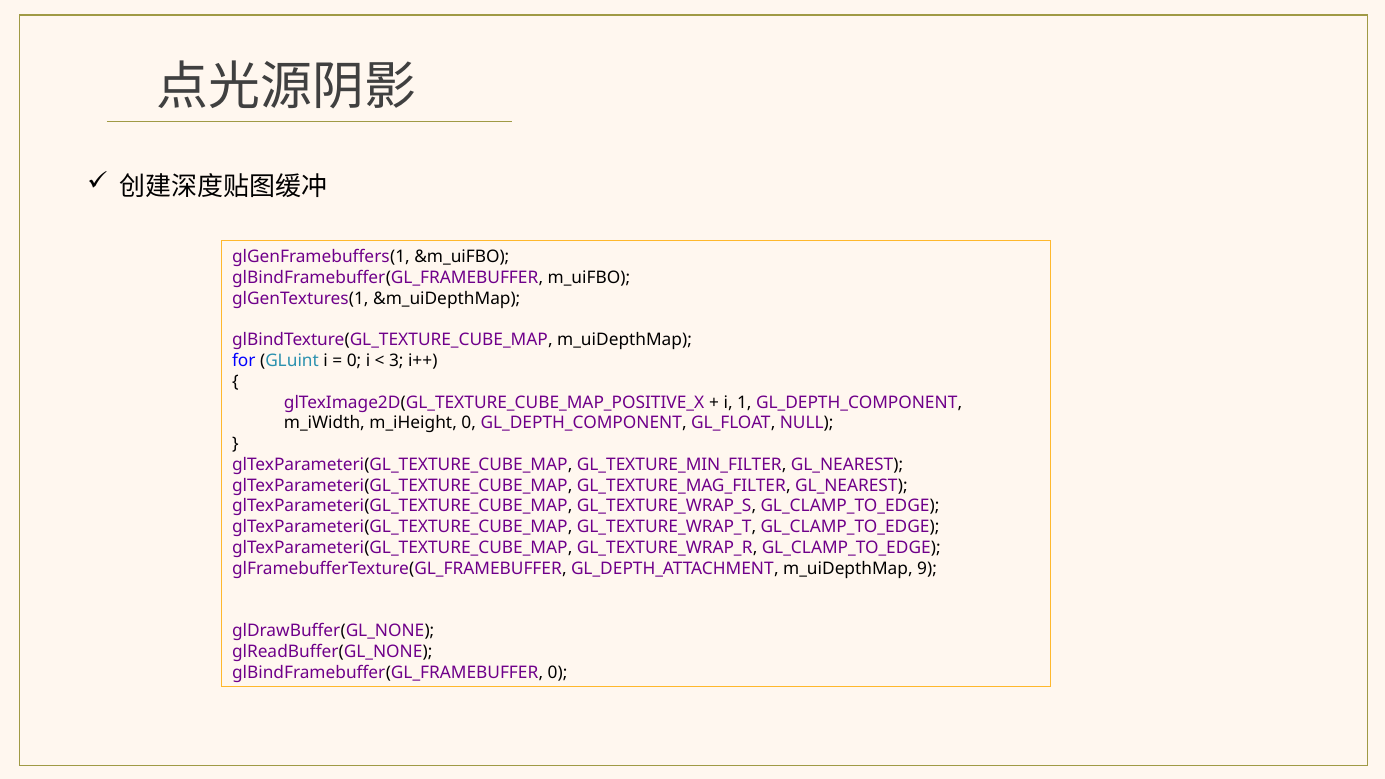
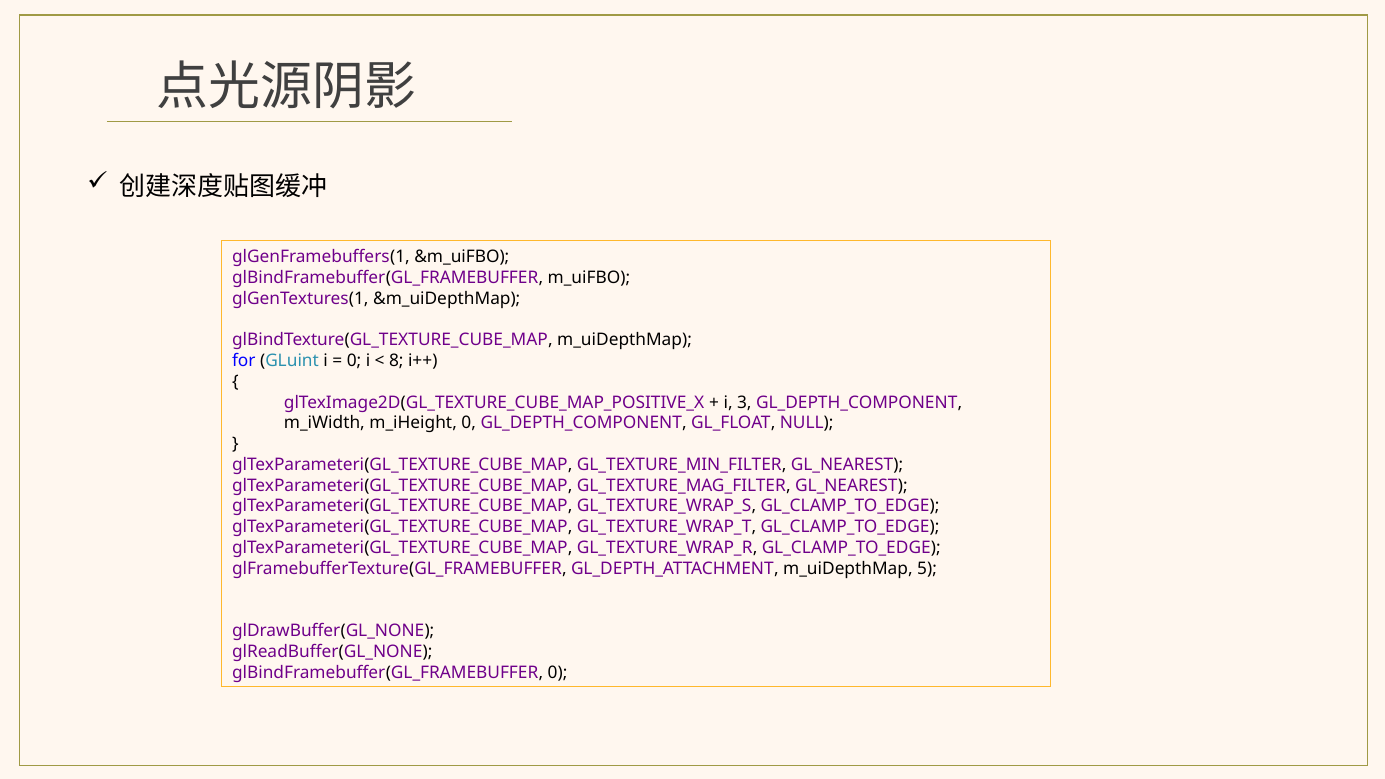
3: 3 -> 8
1: 1 -> 3
9: 9 -> 5
